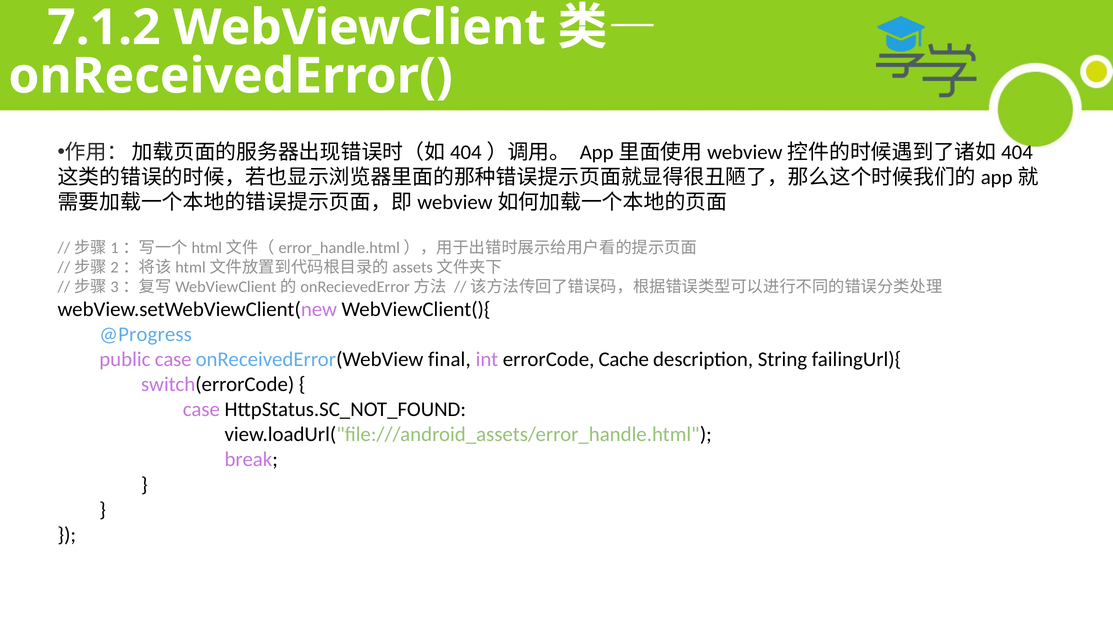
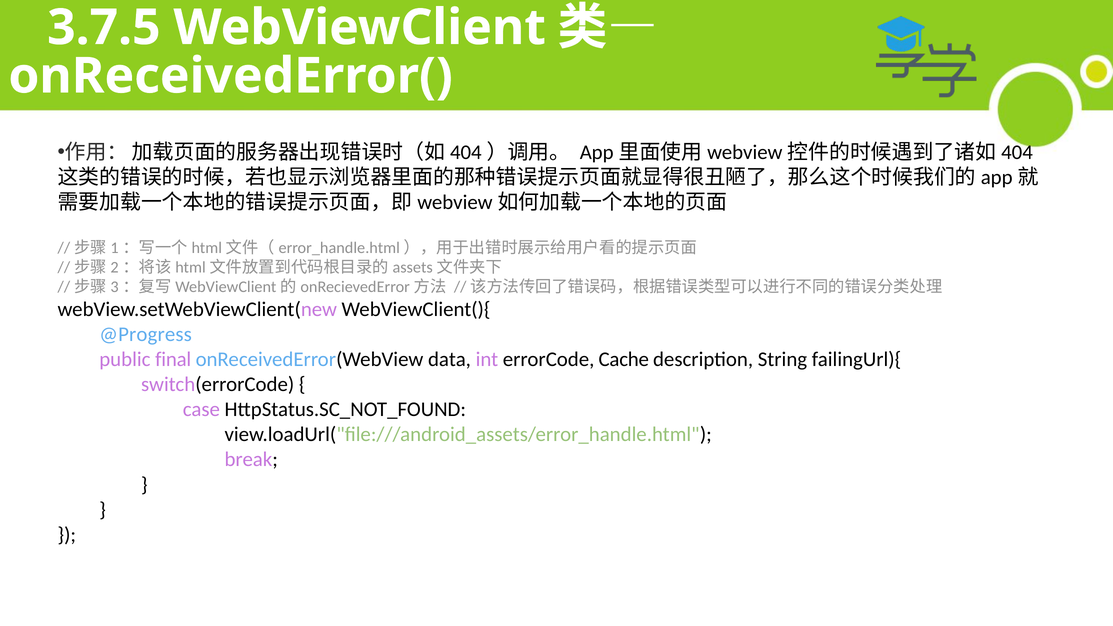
7.1.2: 7.1.2 -> 3.7.5
public case: case -> final
final: final -> data
